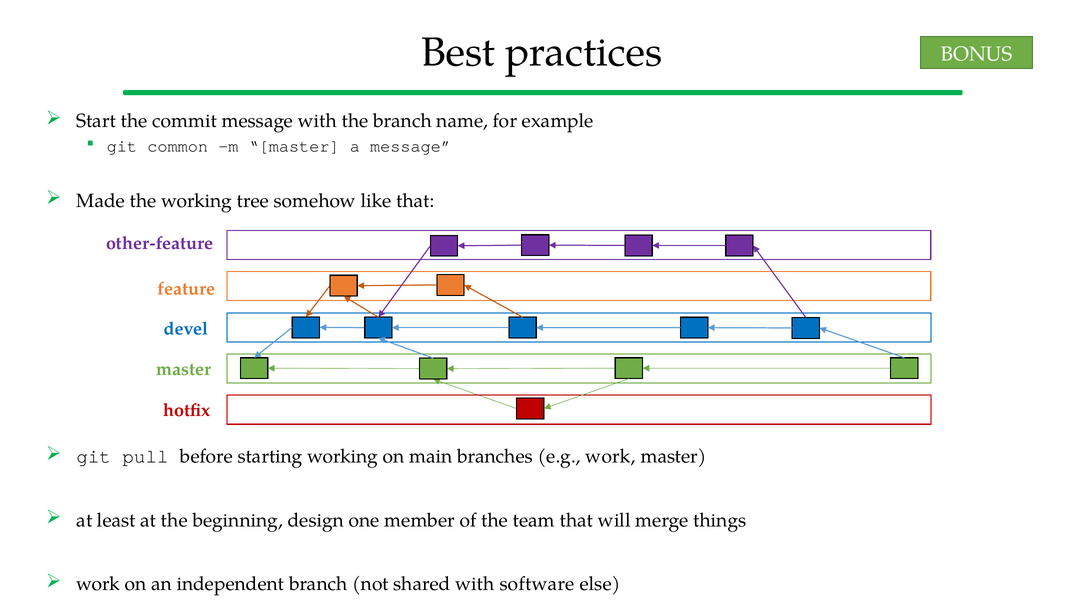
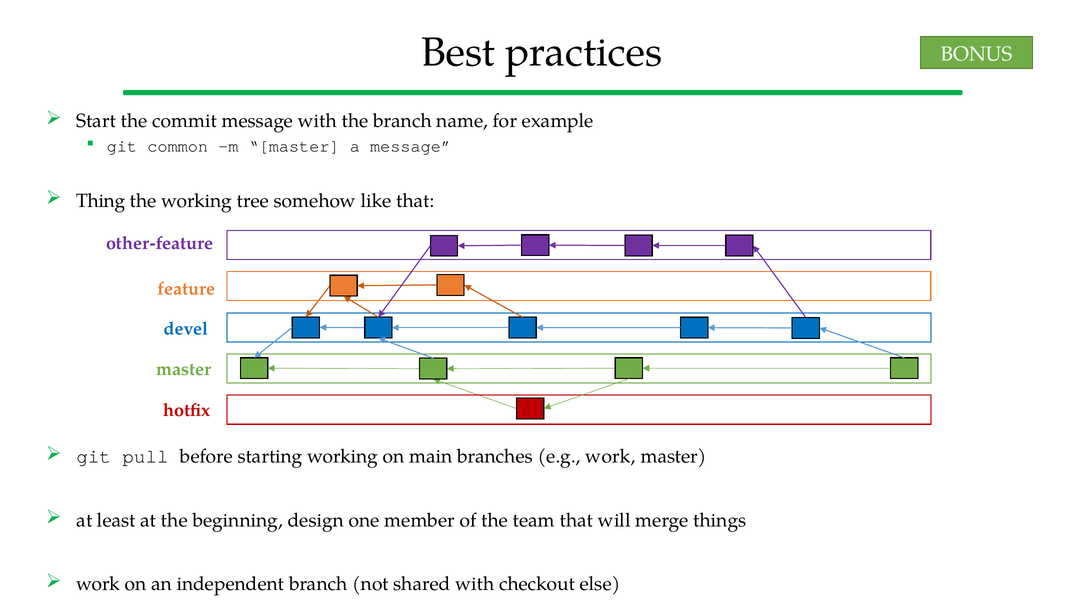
Made: Made -> Thing
software: software -> checkout
